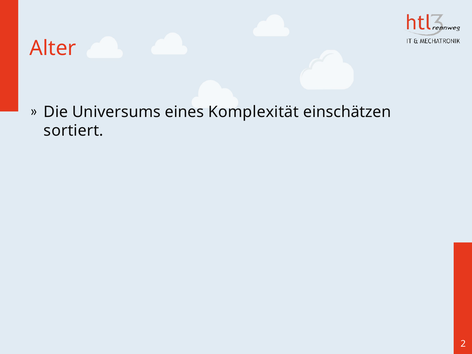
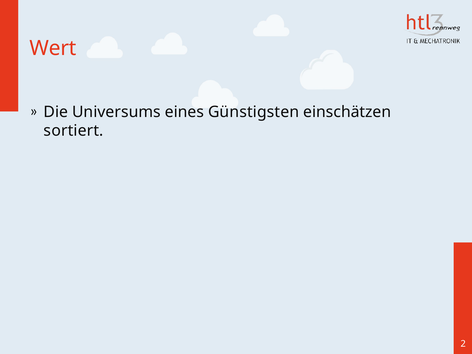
Alter: Alter -> Wert
Komplexität: Komplexität -> Günstigsten
